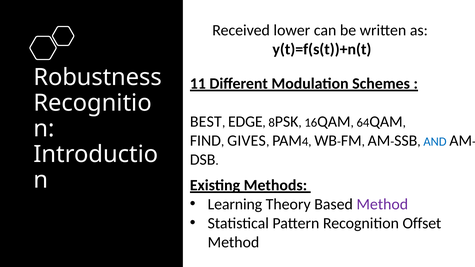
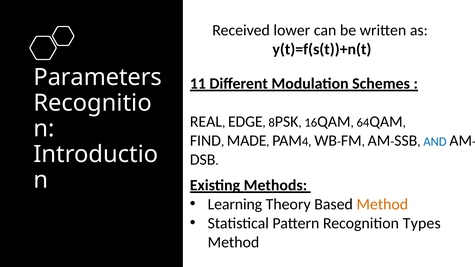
Robustness: Robustness -> Parameters
BEST: BEST -> REAL
GIVES: GIVES -> MADE
Method at (382, 204) colour: purple -> orange
Offset: Offset -> Types
